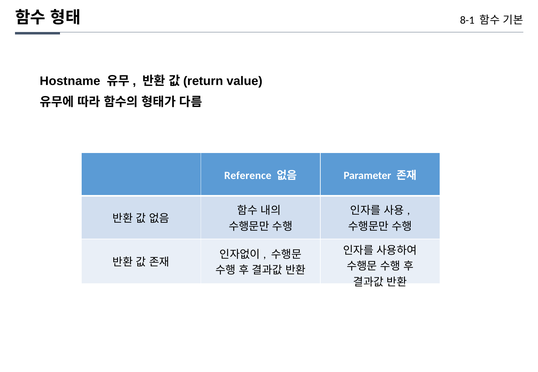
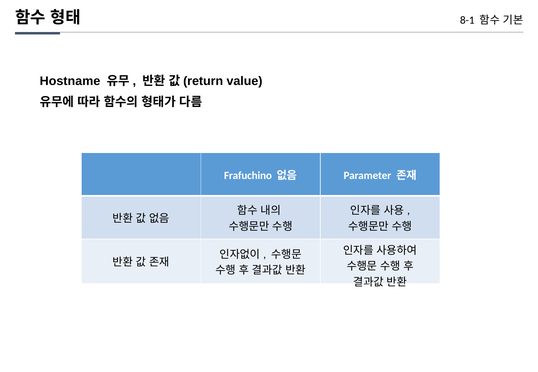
Reference: Reference -> Frafuchino
